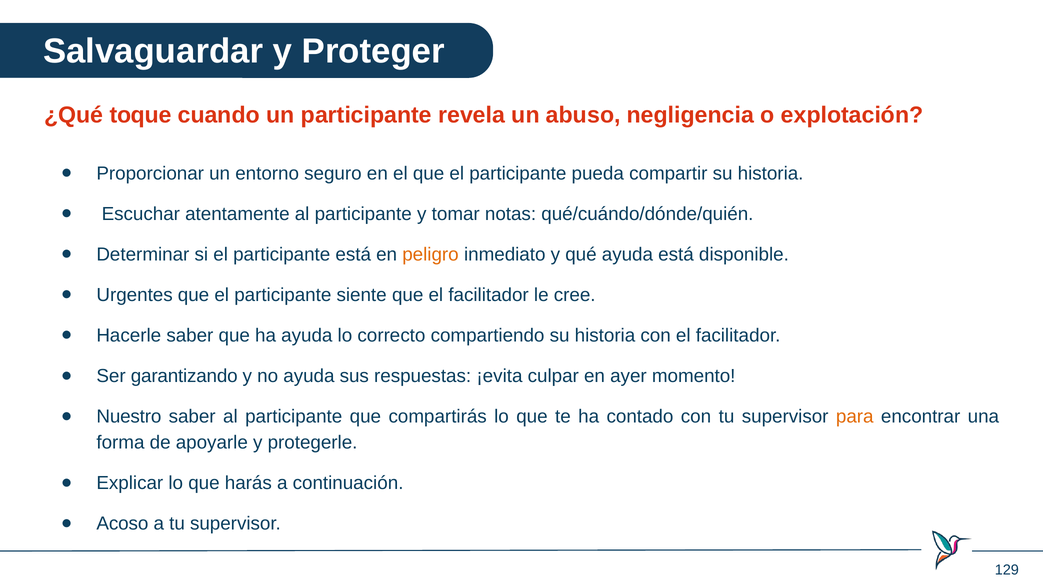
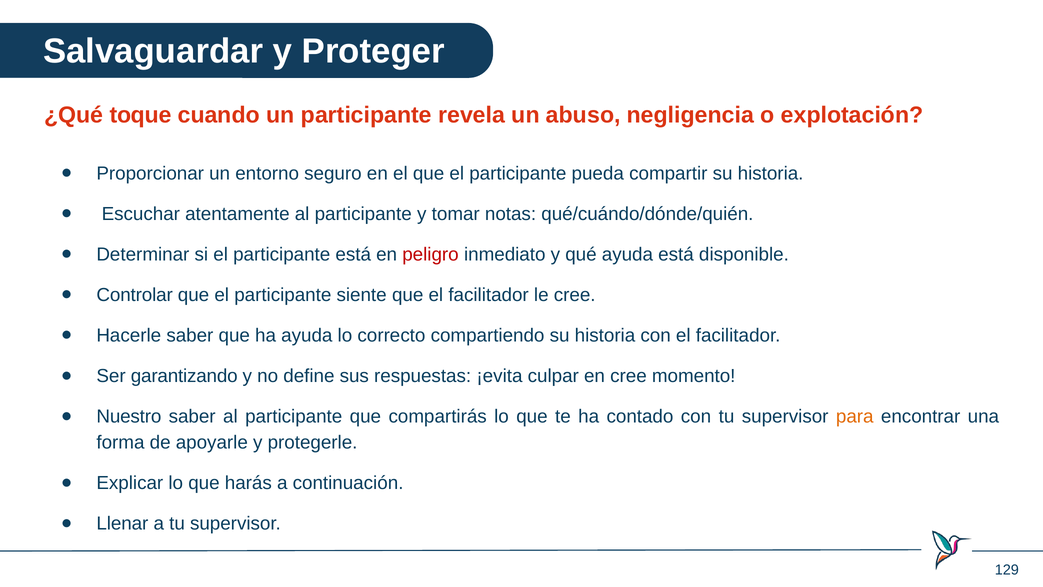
peligro colour: orange -> red
Urgentes: Urgentes -> Controlar
no ayuda: ayuda -> define
en ayer: ayer -> cree
Acoso: Acoso -> Llenar
